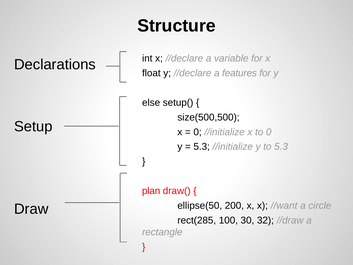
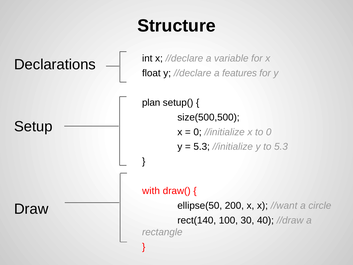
else: else -> plan
plan: plan -> with
rect(285: rect(285 -> rect(140
32: 32 -> 40
